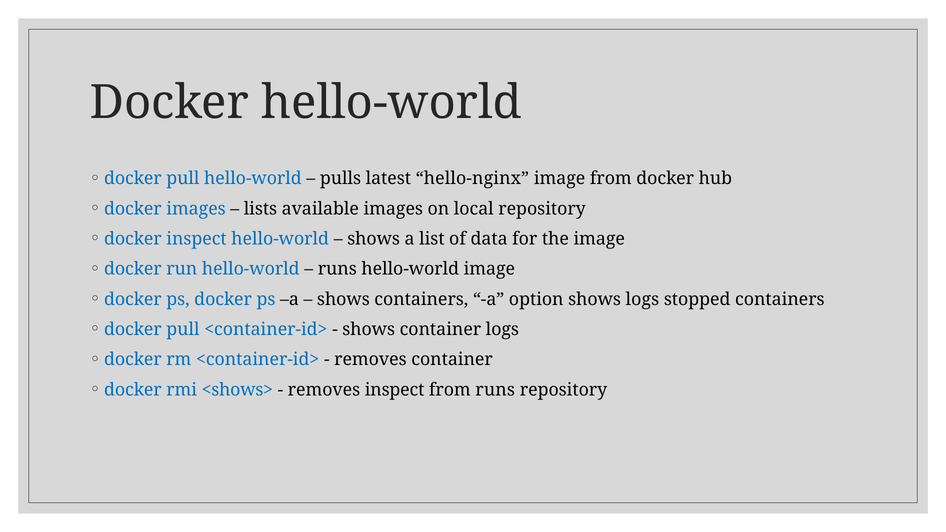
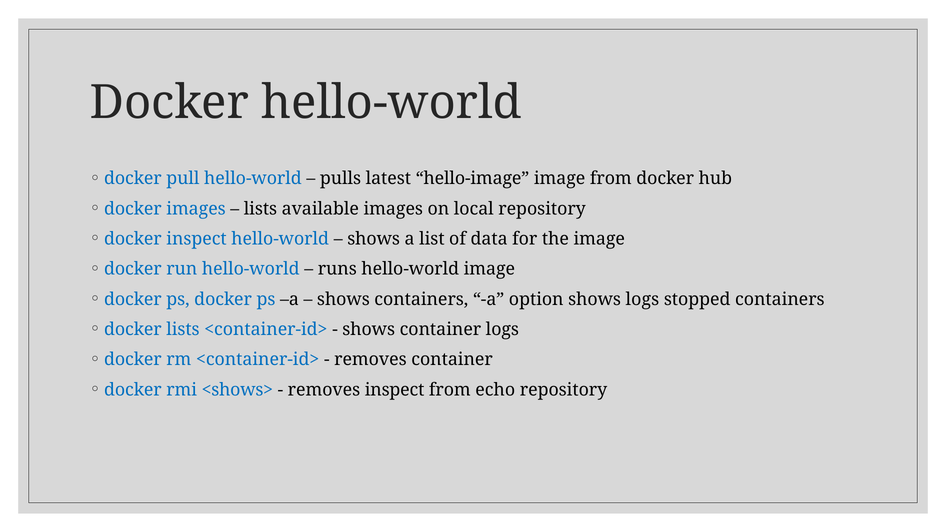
hello-nginx: hello-nginx -> hello-image
pull at (183, 329): pull -> lists
from runs: runs -> echo
